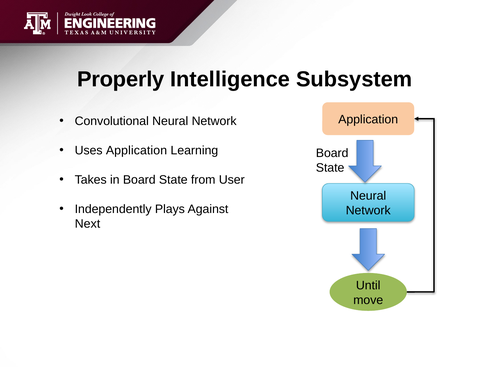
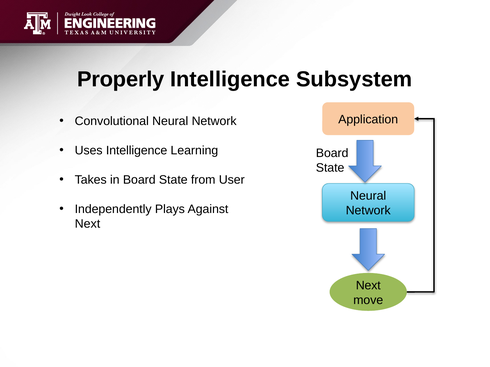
Uses Application: Application -> Intelligence
Until at (368, 286): Until -> Next
